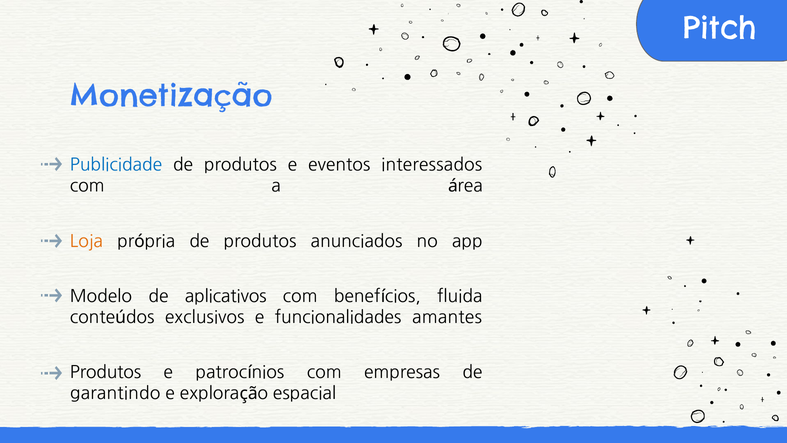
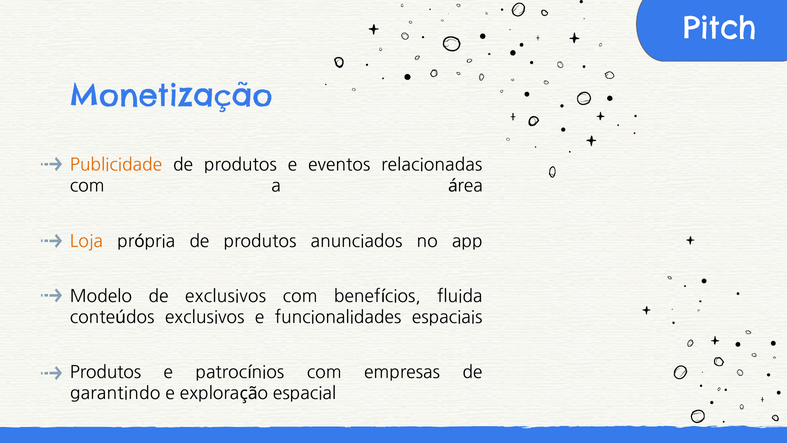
Publicidade colour: blue -> orange
interessados: interessados -> relacionadas
de aplicativos: aplicativos -> exclusivos
amantes: amantes -> espaciais
